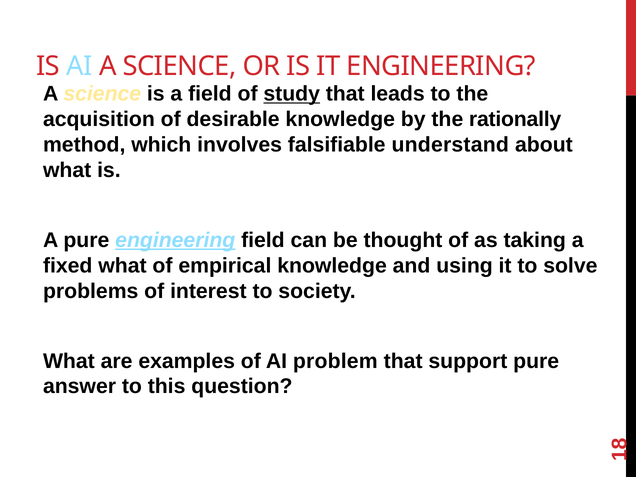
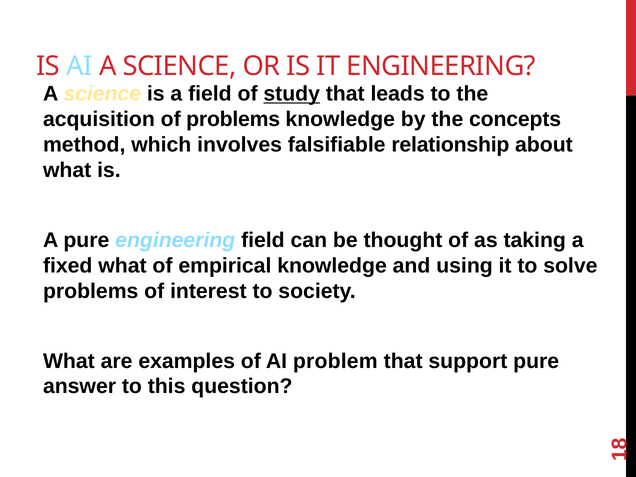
of desirable: desirable -> problems
rationally: rationally -> concepts
understand: understand -> relationship
engineering at (175, 240) underline: present -> none
